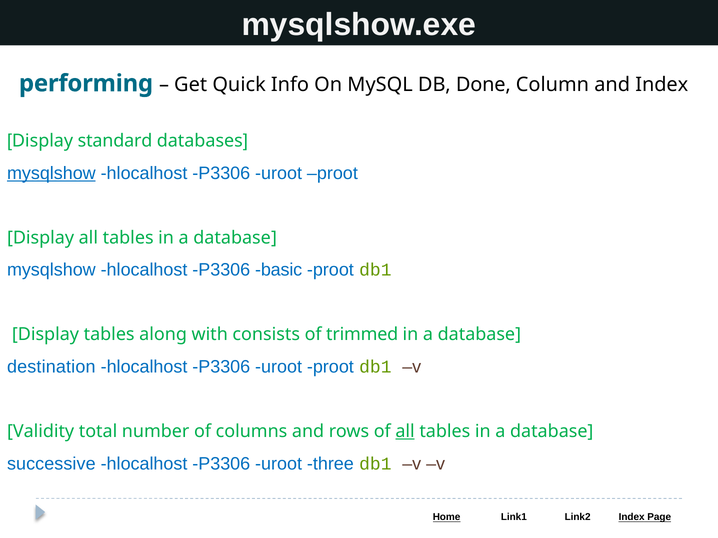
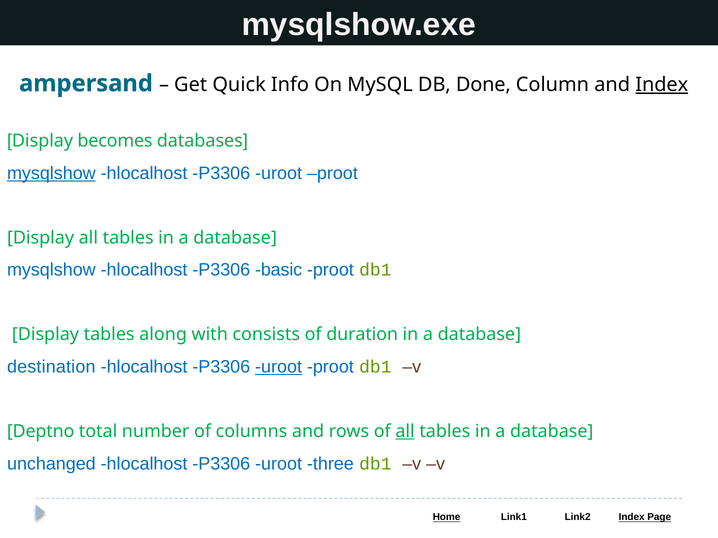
performing: performing -> ampersand
Index at (662, 85) underline: none -> present
standard: standard -> becomes
trimmed: trimmed -> duration
uroot at (279, 367) underline: none -> present
Validity: Validity -> Deptno
successive: successive -> unchanged
